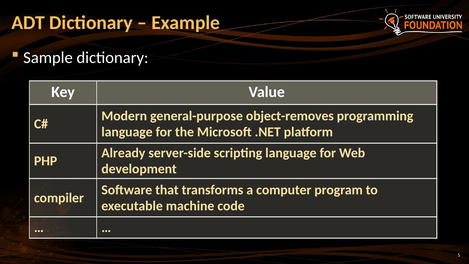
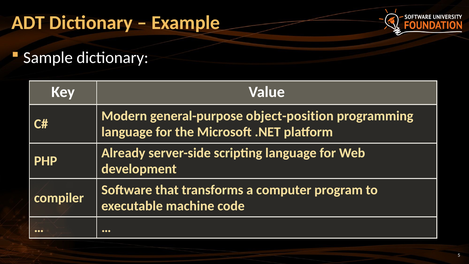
object-removes: object-removes -> object-position
